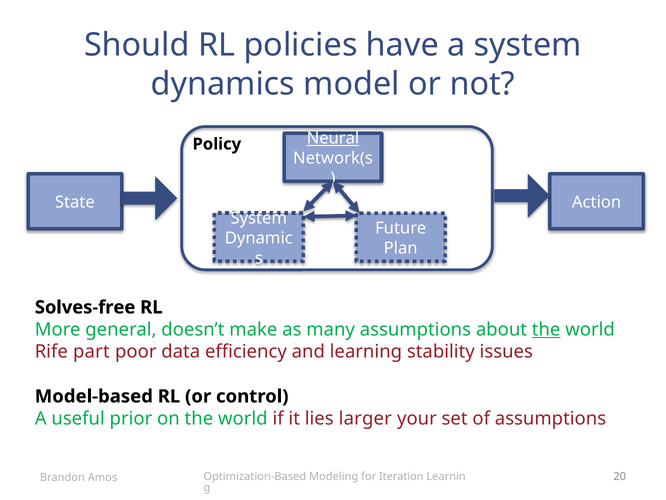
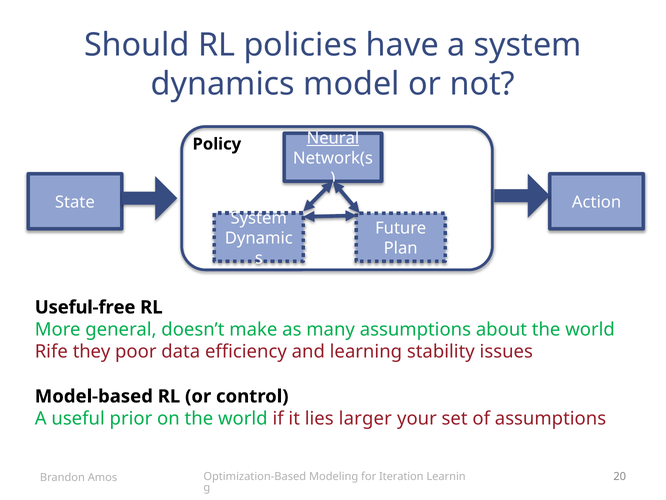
Solves-free: Solves-free -> Useful-free
the at (546, 329) underline: present -> none
part: part -> they
